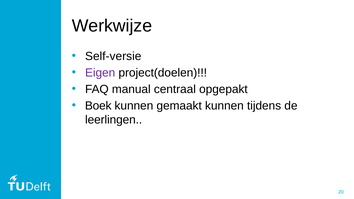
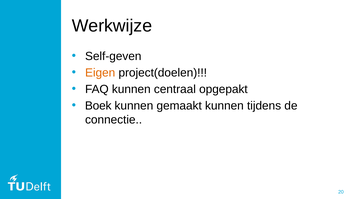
Self-versie: Self-versie -> Self-geven
Eigen colour: purple -> orange
FAQ manual: manual -> kunnen
leerlingen: leerlingen -> connectie
